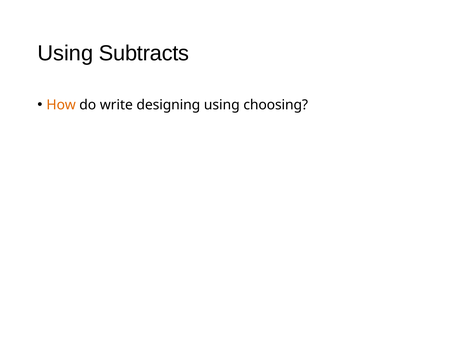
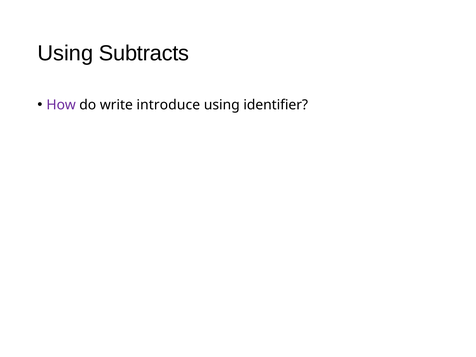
How colour: orange -> purple
designing: designing -> introduce
choosing: choosing -> identifier
